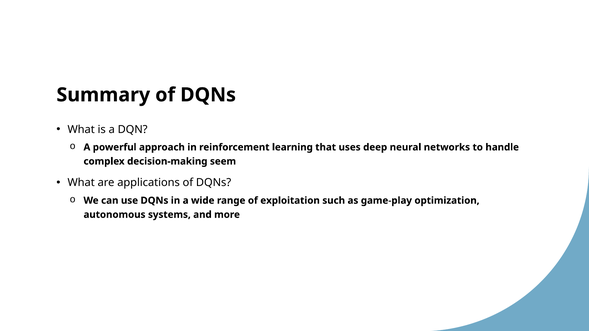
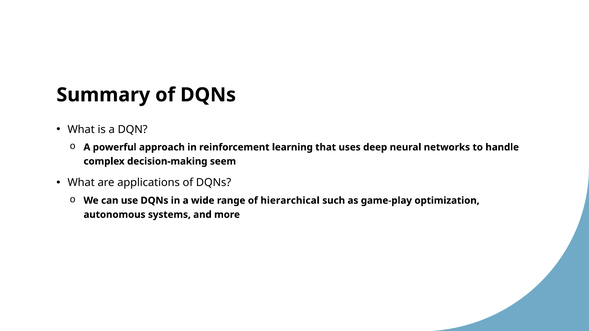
exploitation: exploitation -> hierarchical
